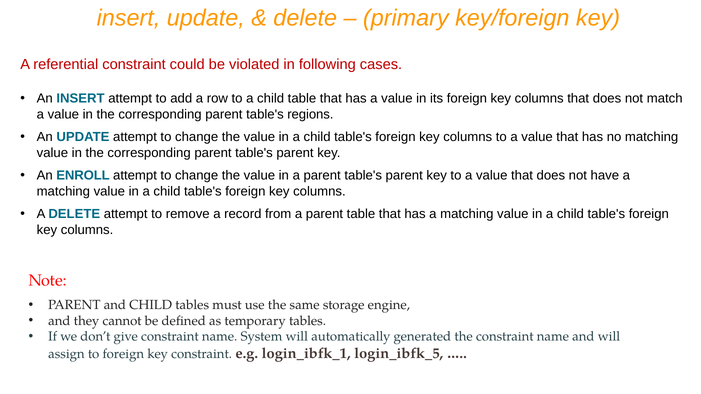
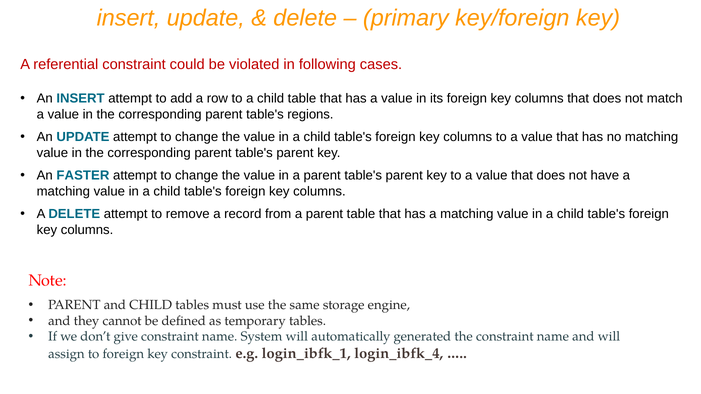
ENROLL: ENROLL -> FASTER
login_ibfk_5: login_ibfk_5 -> login_ibfk_4
